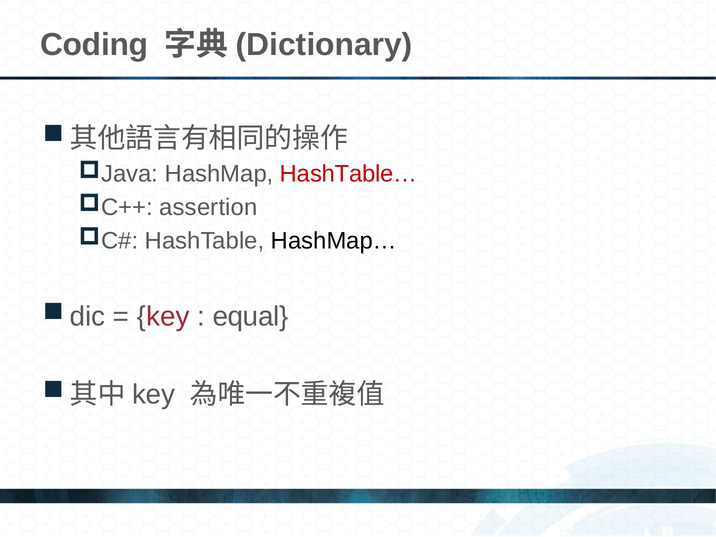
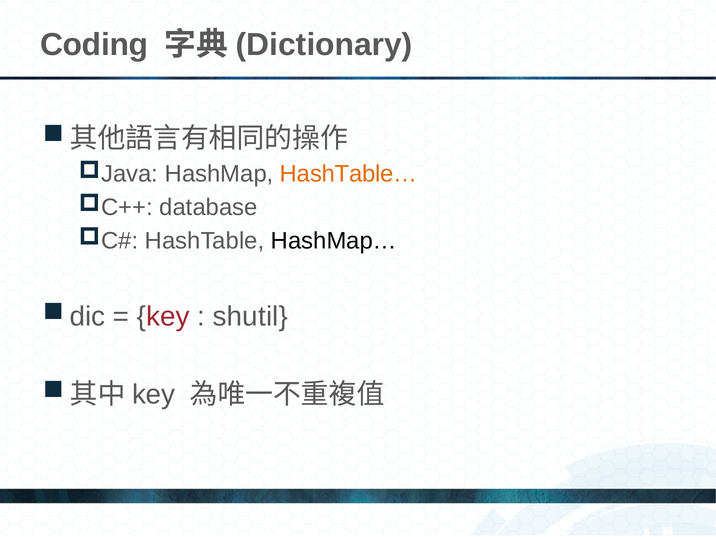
HashTable… colour: red -> orange
assertion: assertion -> database
equal: equal -> shutil
